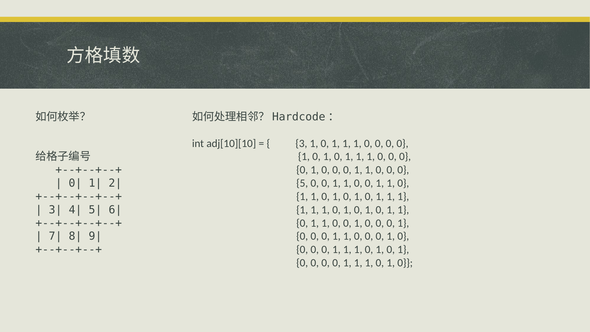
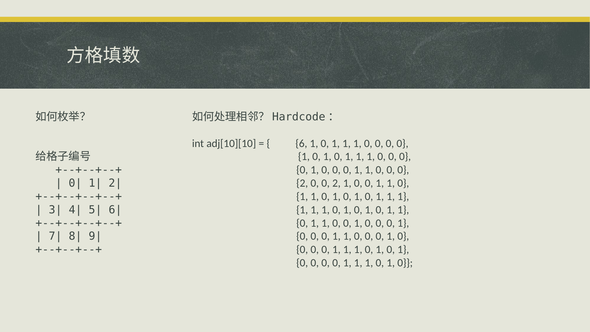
3: 3 -> 6
5 at (302, 183): 5 -> 2
1 at (336, 183): 1 -> 2
